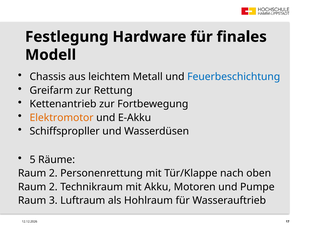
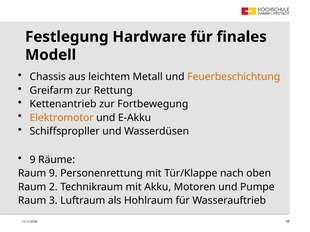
Feuerbeschichtung colour: blue -> orange
5 at (33, 160): 5 -> 9
2 at (53, 174): 2 -> 9
